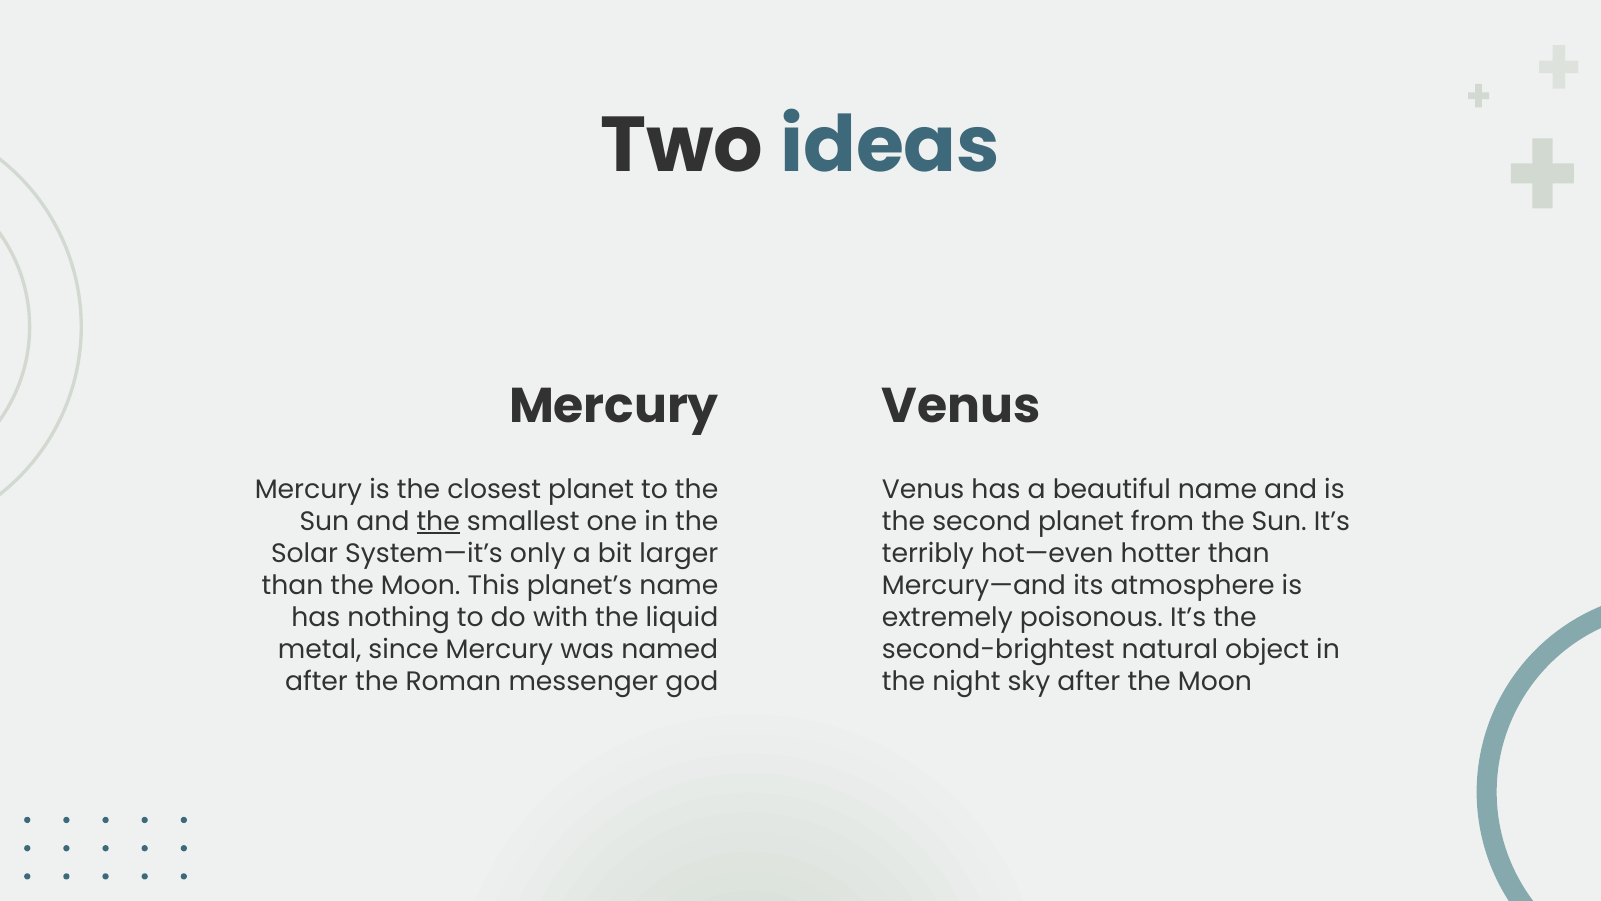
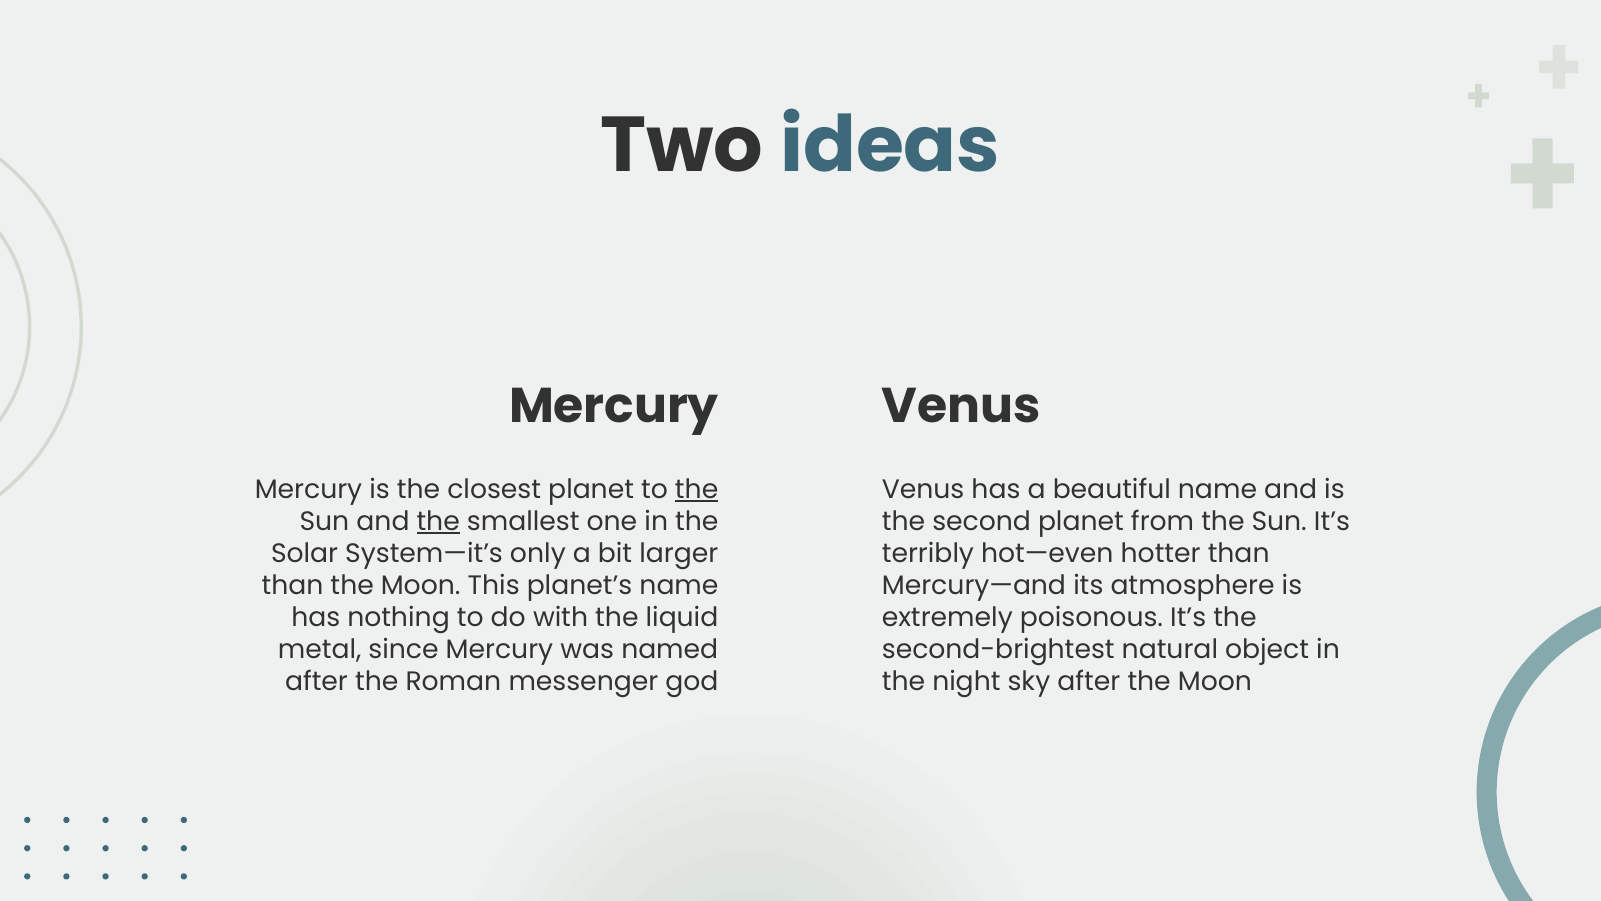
the at (697, 489) underline: none -> present
